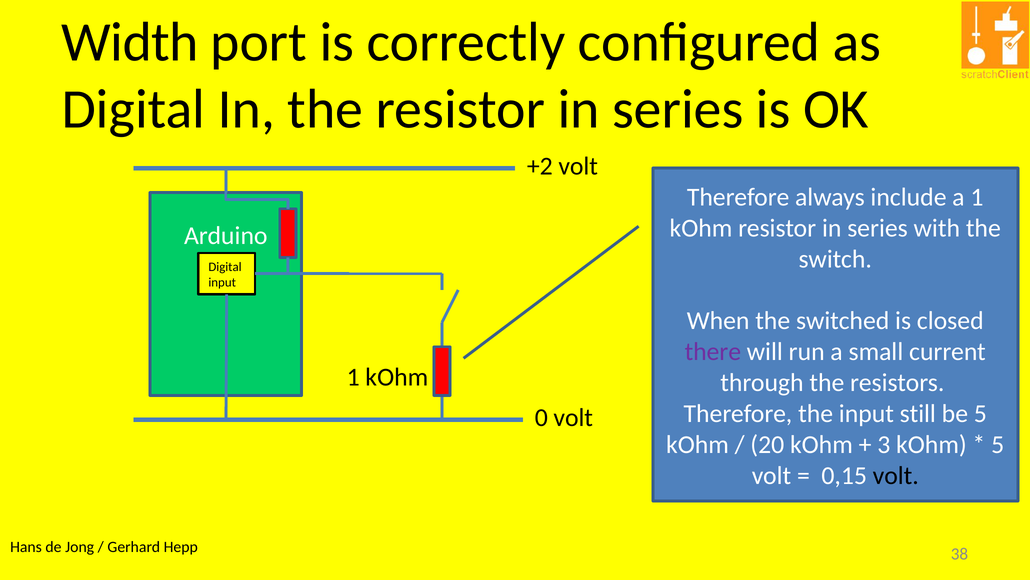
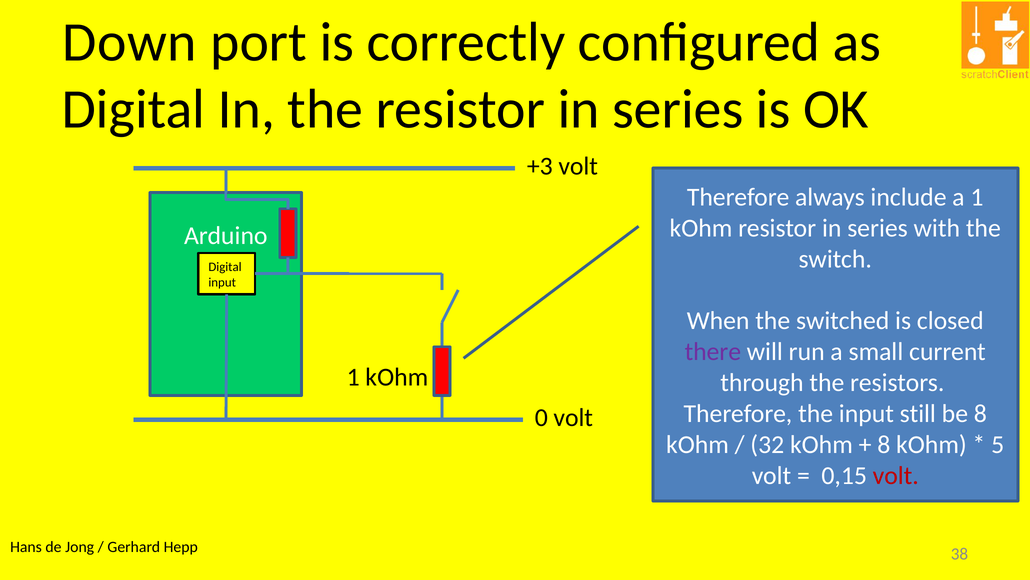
Width: Width -> Down
+2: +2 -> +3
be 5: 5 -> 8
20: 20 -> 32
3 at (884, 444): 3 -> 8
volt at (896, 475) colour: black -> red
